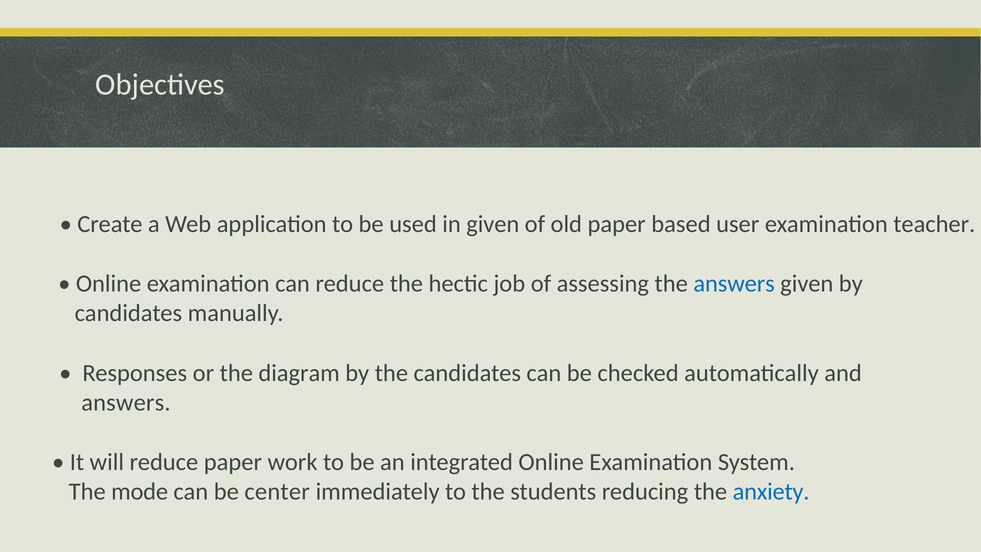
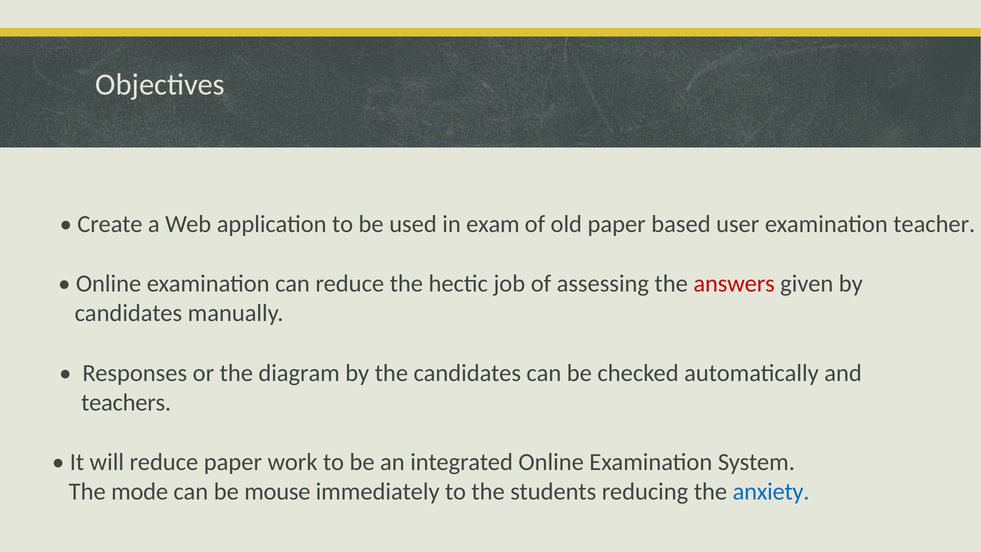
in given: given -> exam
answers at (734, 284) colour: blue -> red
answers at (126, 403): answers -> teachers
center: center -> mouse
